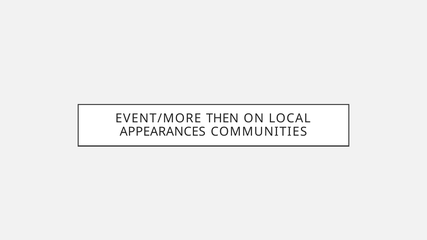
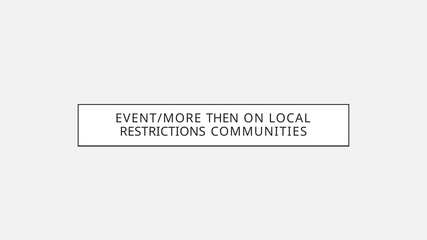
APPEARANCES: APPEARANCES -> RESTRICTIONS
